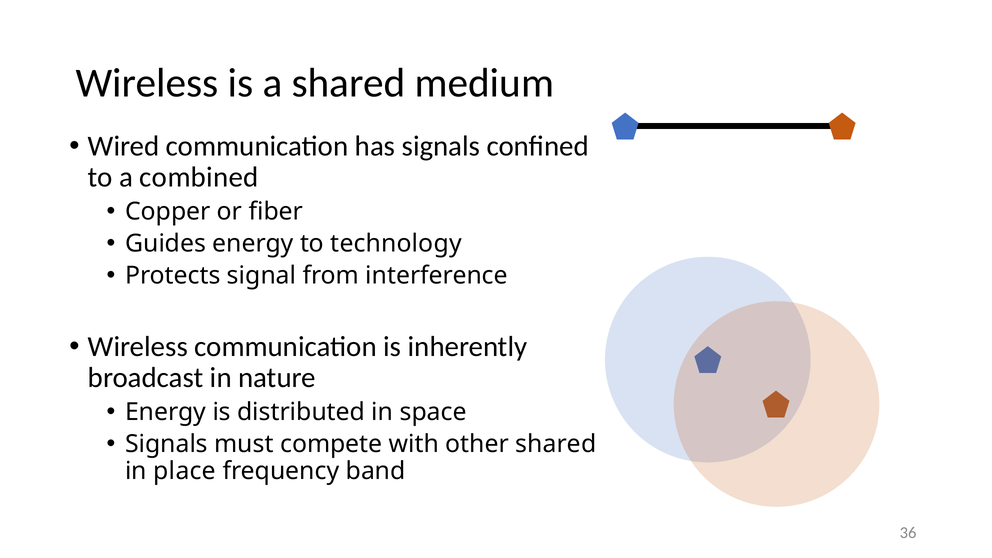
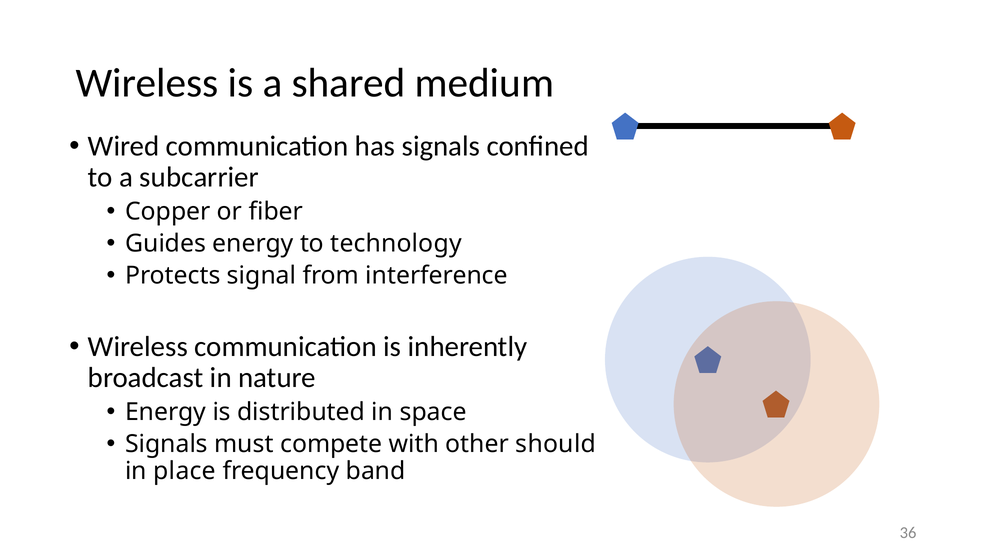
combined: combined -> subcarrier
other shared: shared -> should
